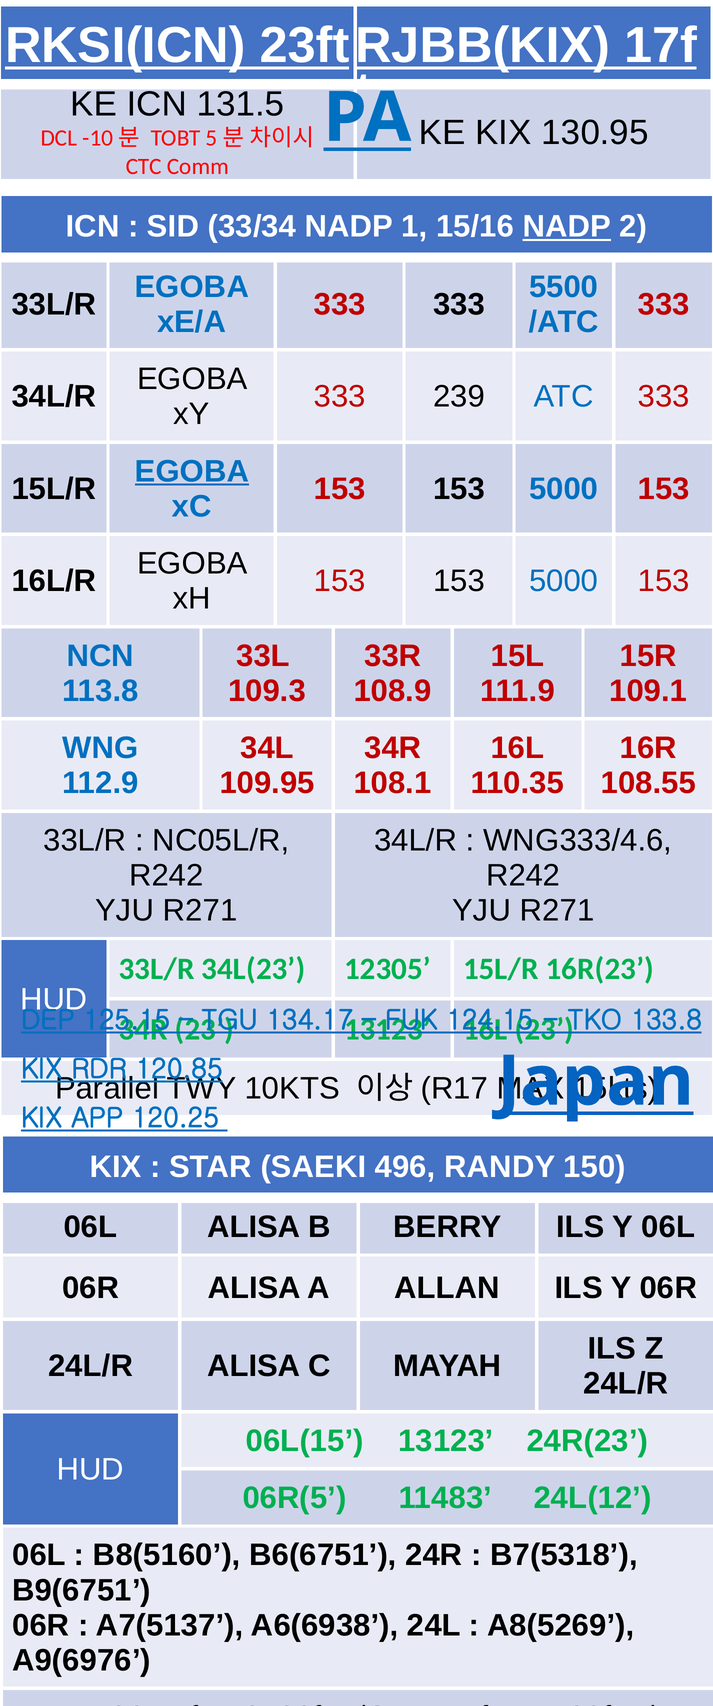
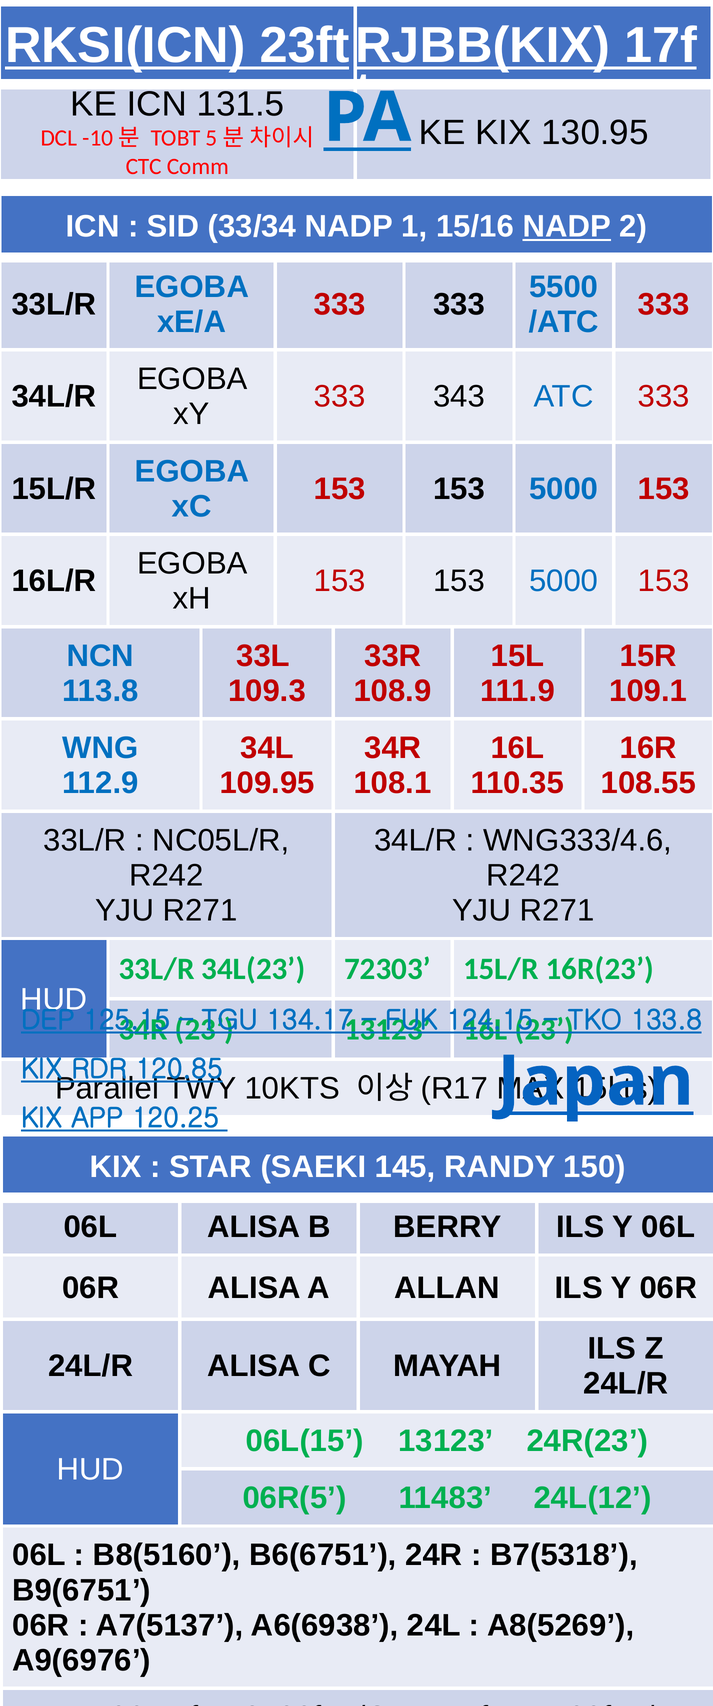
239: 239 -> 343
EGOBA at (192, 471) underline: present -> none
12305: 12305 -> 72303
496: 496 -> 145
